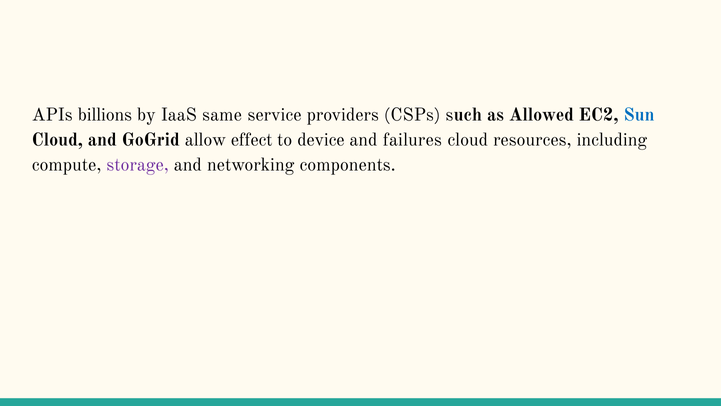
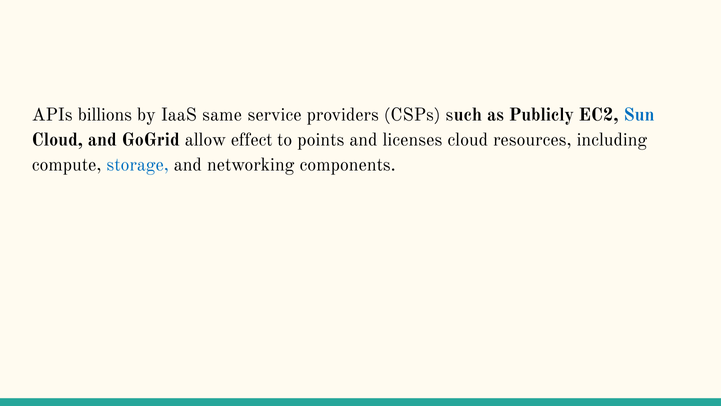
Allowed: Allowed -> Publicly
device: device -> points
failures: failures -> licenses
storage colour: purple -> blue
